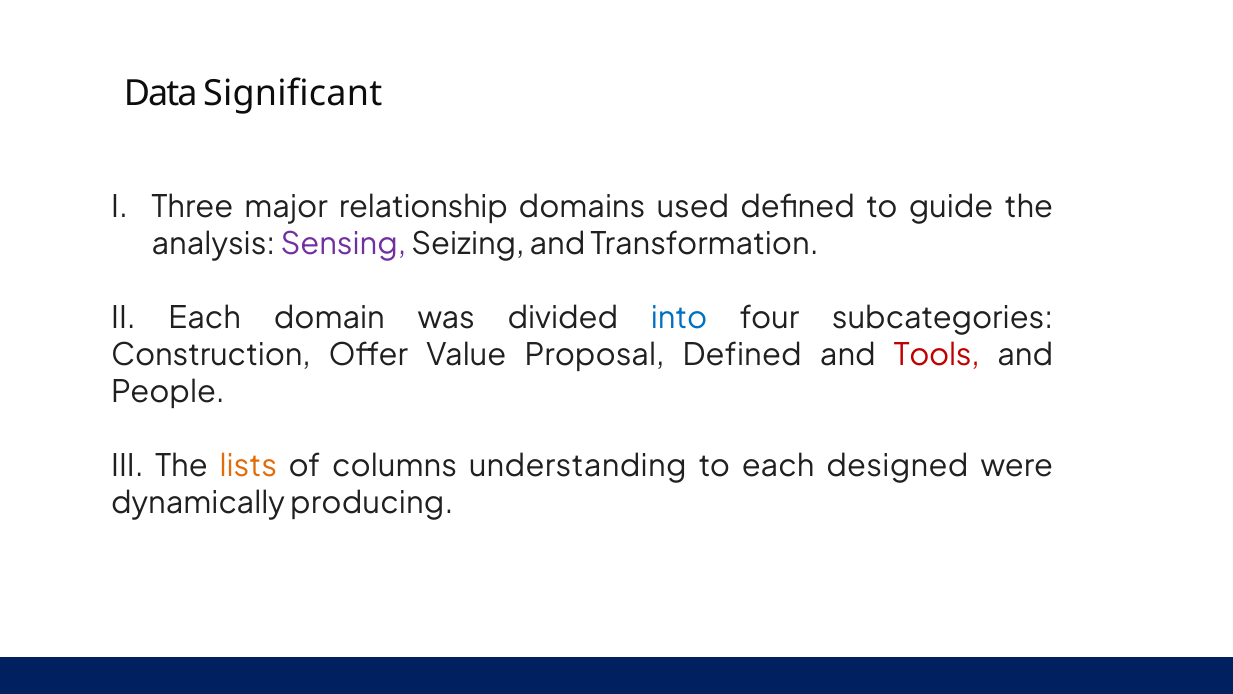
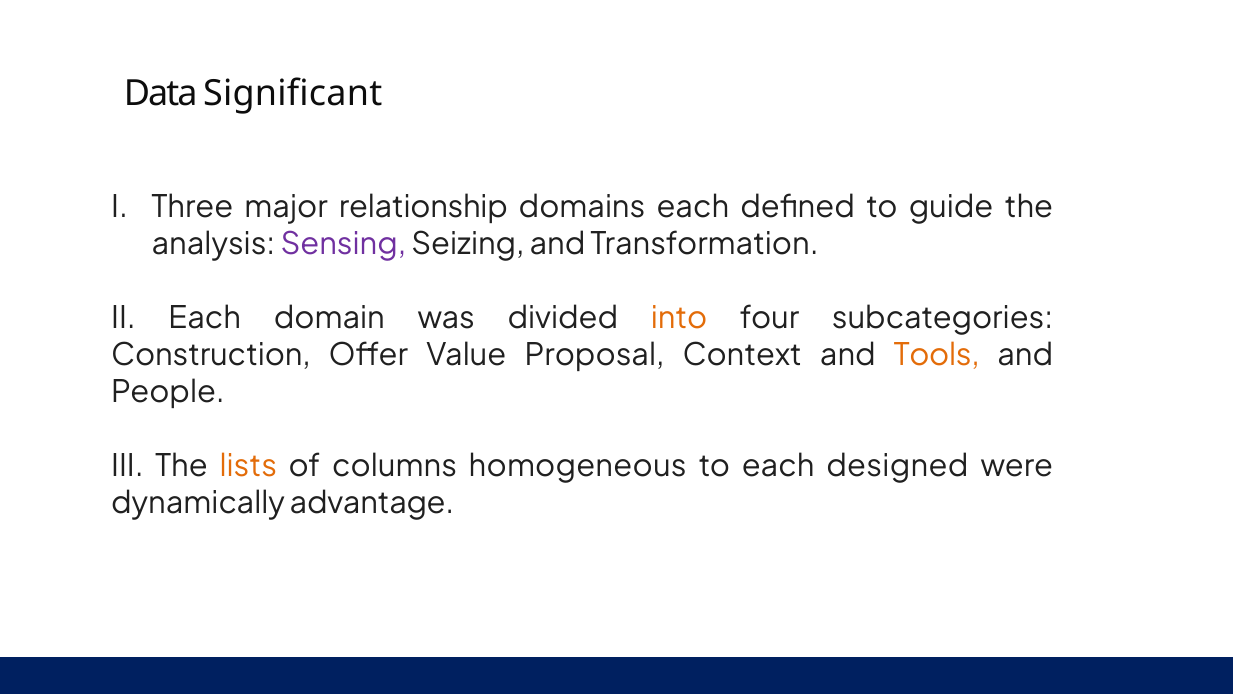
domains used: used -> each
into colour: blue -> orange
Proposal Defined: Defined -> Context
Tools colour: red -> orange
understanding: understanding -> homogeneous
producing: producing -> advantage
